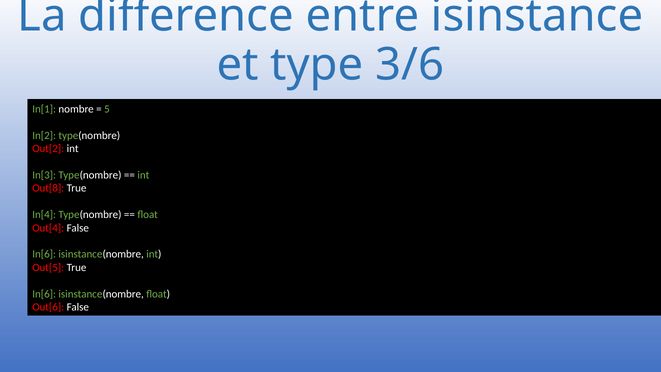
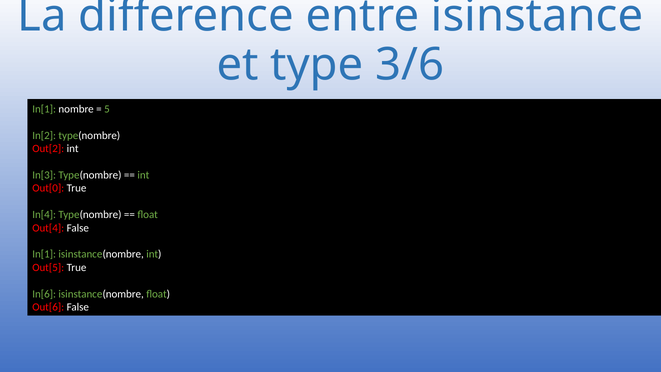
Out[8: Out[8 -> Out[0
In[6 at (44, 254): In[6 -> In[1
